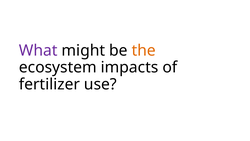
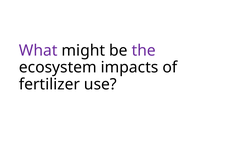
the colour: orange -> purple
